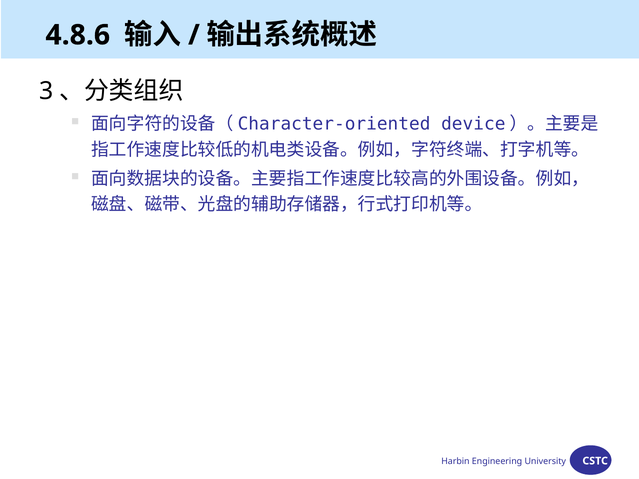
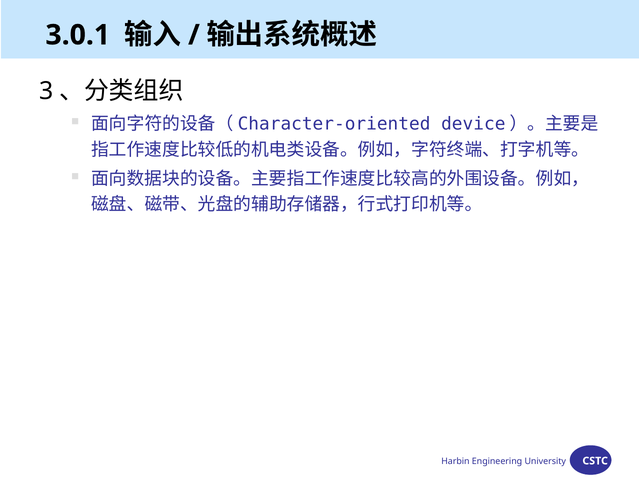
4.8.6: 4.8.6 -> 3.0.1
